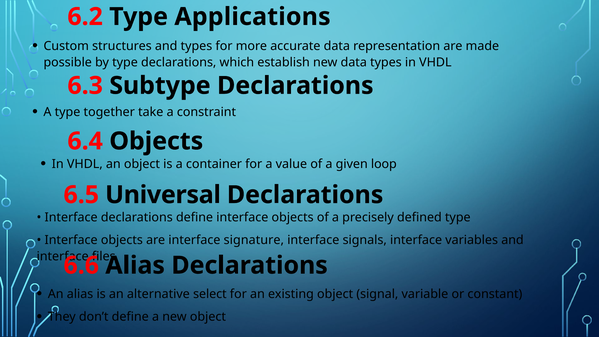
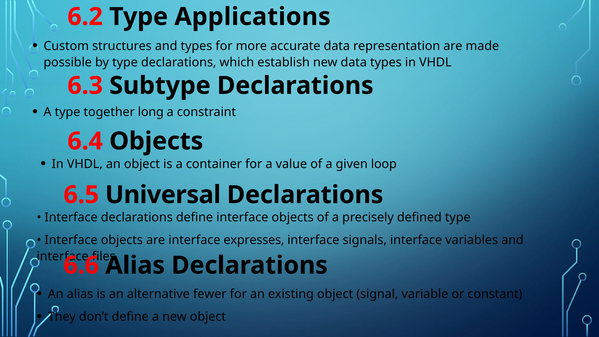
take: take -> long
signature: signature -> expresses
select: select -> fewer
